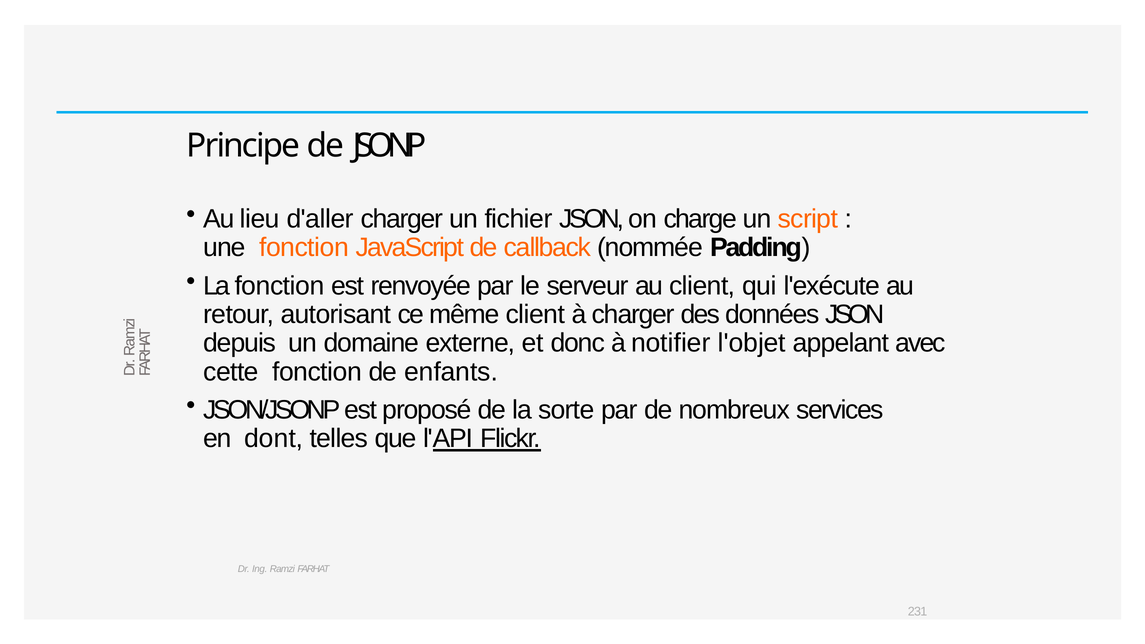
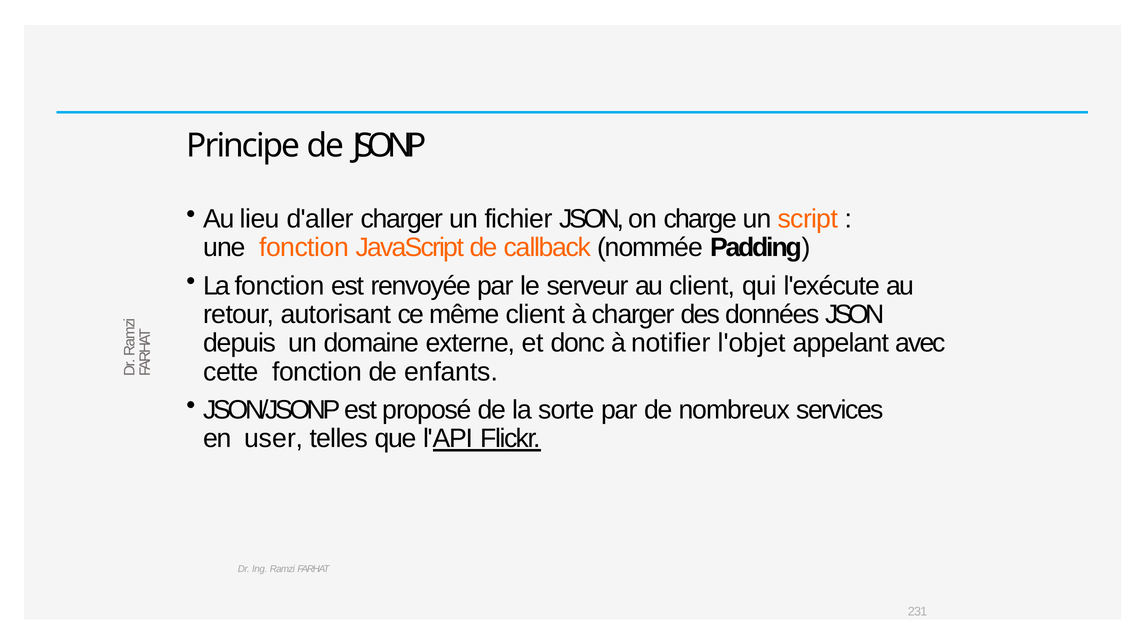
dont: dont -> user
